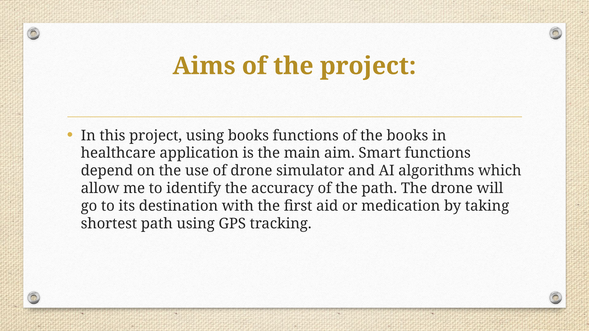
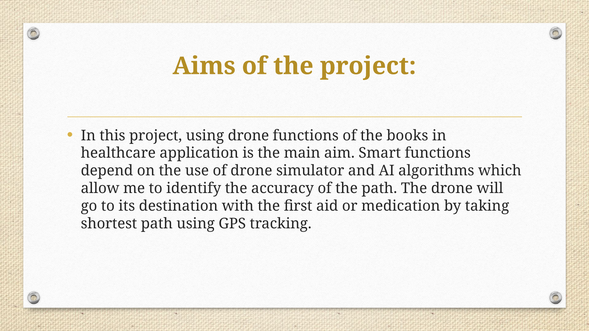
using books: books -> drone
